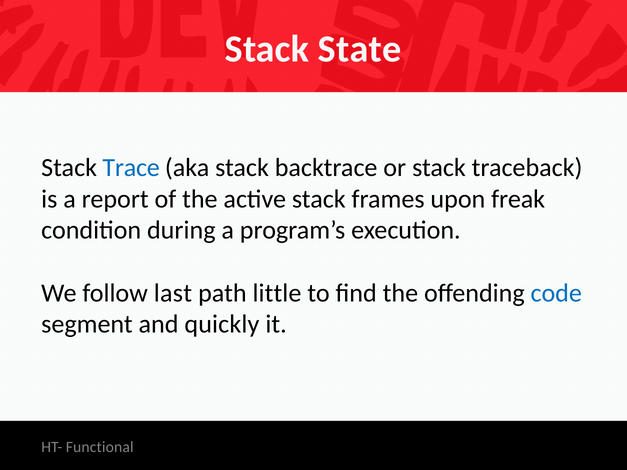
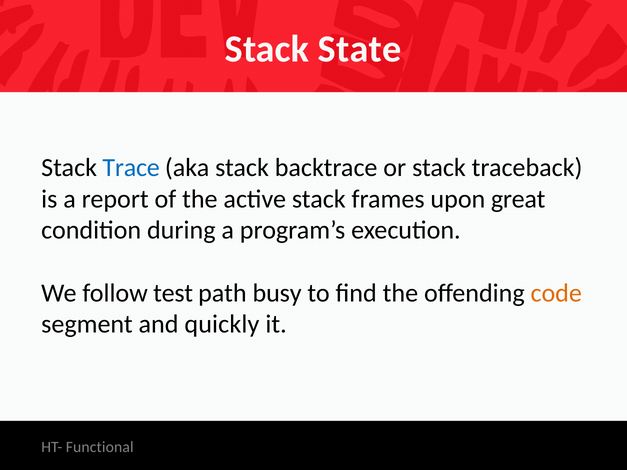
freak: freak -> great
last: last -> test
little: little -> busy
code colour: blue -> orange
